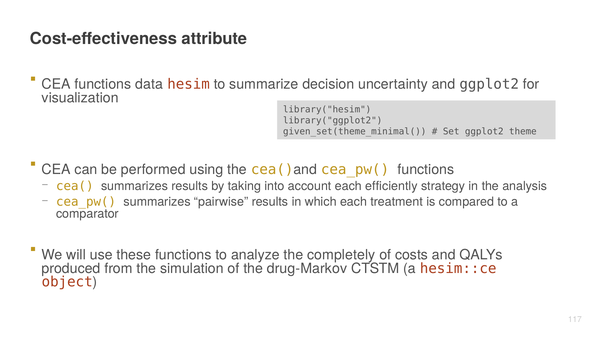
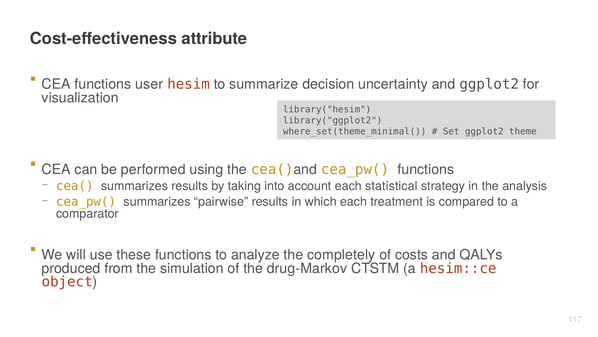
data: data -> user
given_set(theme_minimal(: given_set(theme_minimal( -> where_set(theme_minimal(
efficiently: efficiently -> statistical
